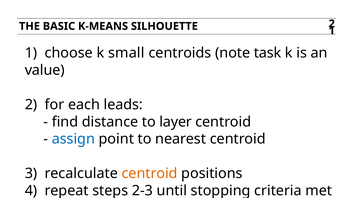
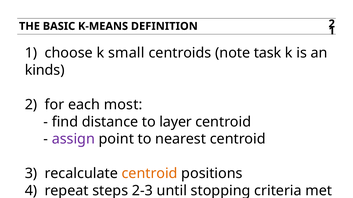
SILHOUETTE: SILHOUETTE -> DEFINITION
value: value -> kinds
leads: leads -> most
assign colour: blue -> purple
